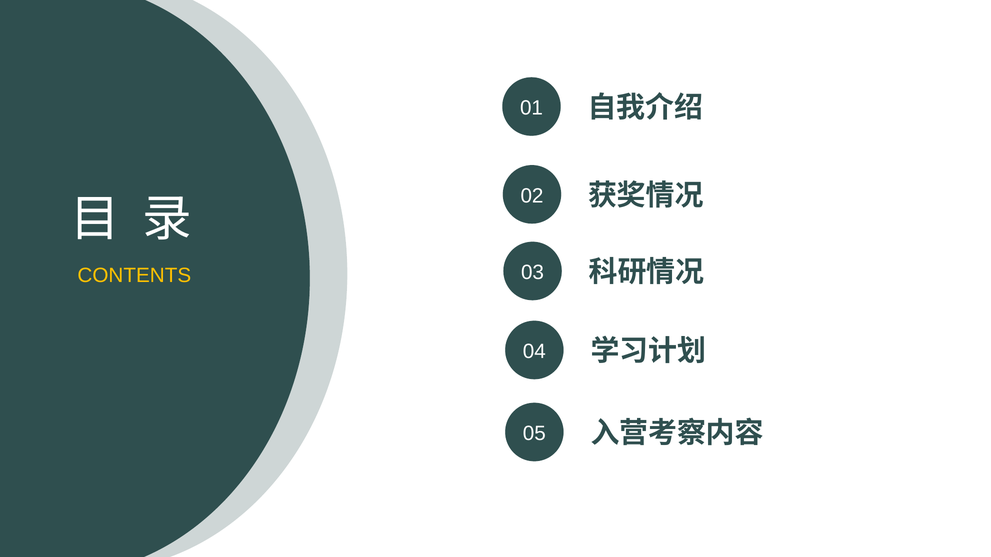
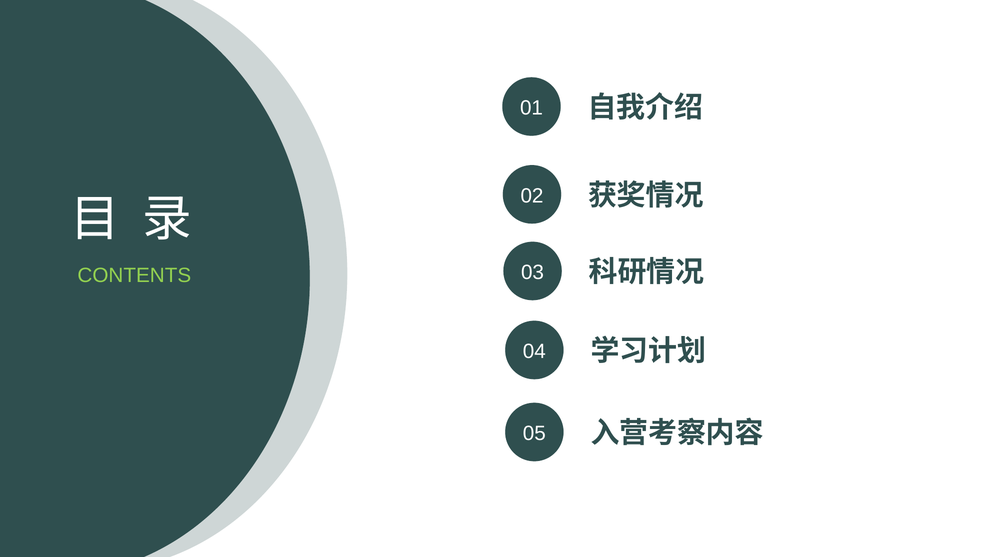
CONTENTS colour: yellow -> light green
